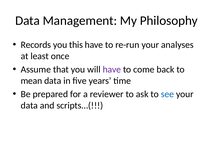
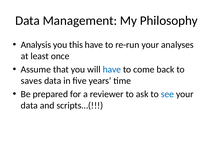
Records: Records -> Analysis
have at (112, 69) colour: purple -> blue
mean: mean -> saves
